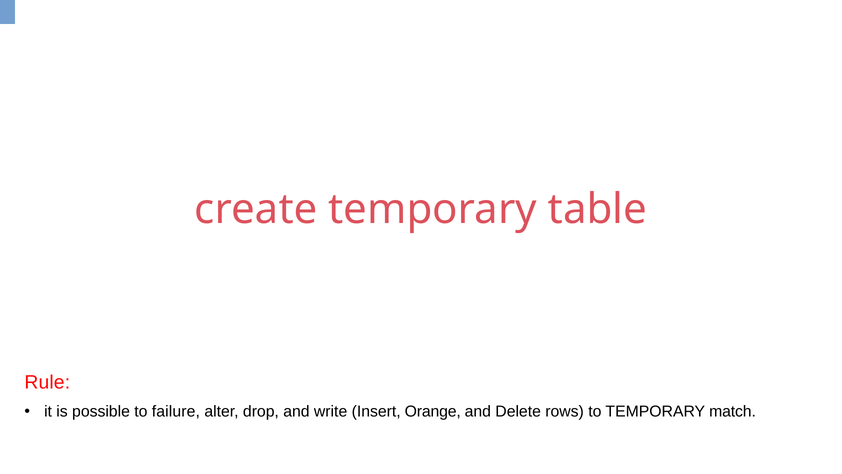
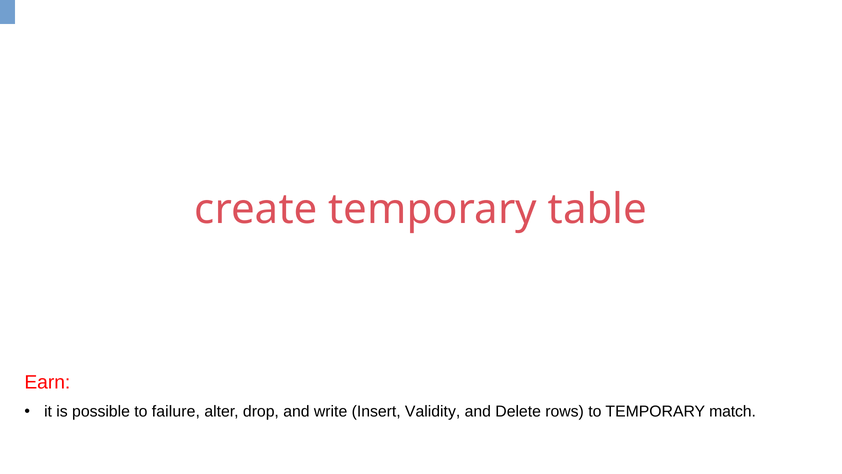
Rule: Rule -> Earn
Orange: Orange -> Validity
